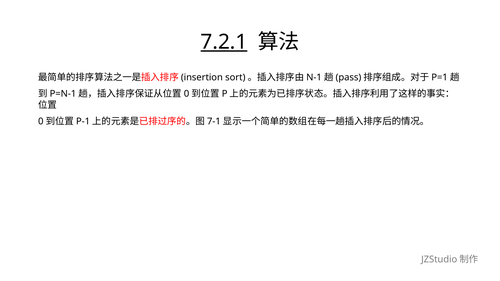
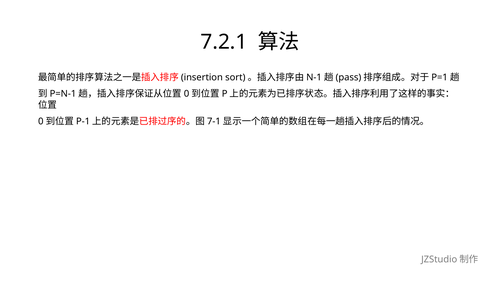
7.2.1 underline: present -> none
